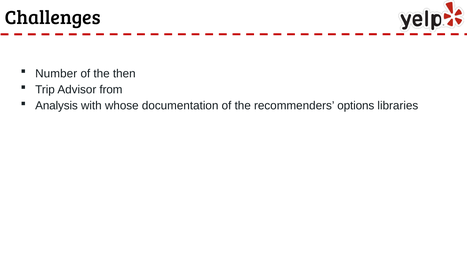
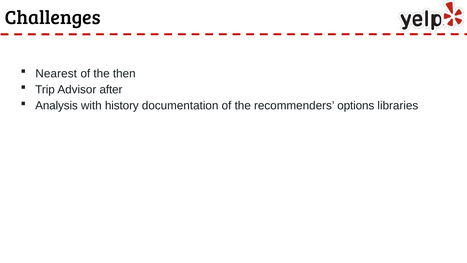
Number: Number -> Nearest
from: from -> after
whose: whose -> history
